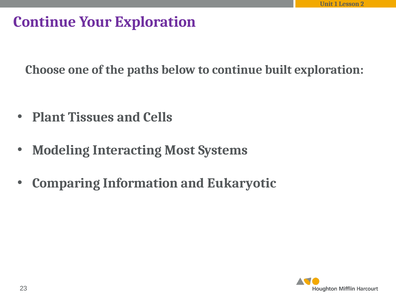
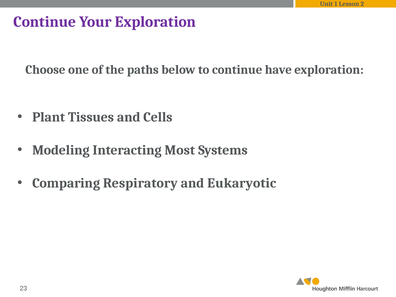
built: built -> have
Information: Information -> Respiratory
